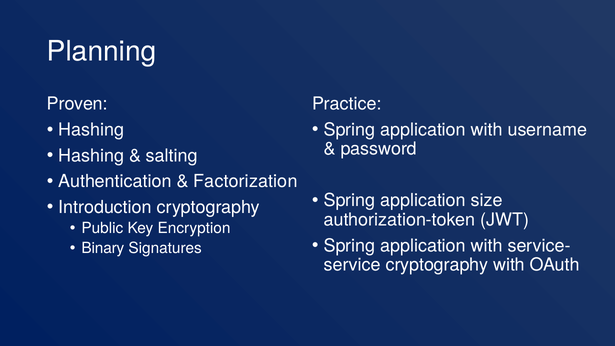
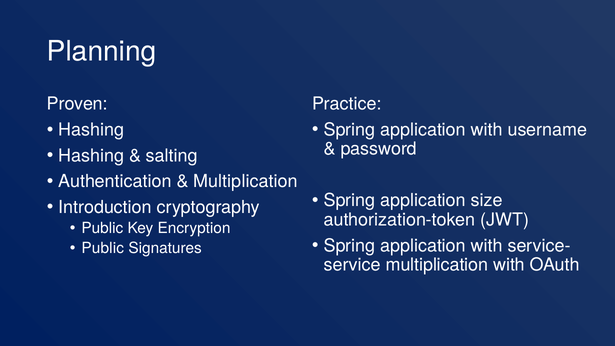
Factorization at (245, 181): Factorization -> Multiplication
Binary at (103, 248): Binary -> Public
cryptography at (437, 265): cryptography -> multiplication
